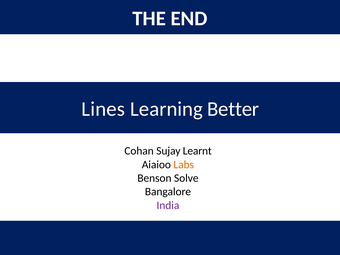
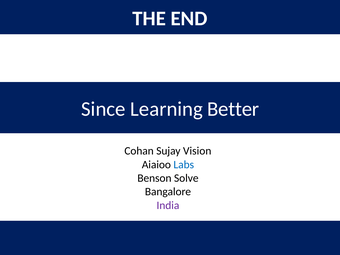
Lines: Lines -> Since
Learnt: Learnt -> Vision
Labs colour: orange -> blue
